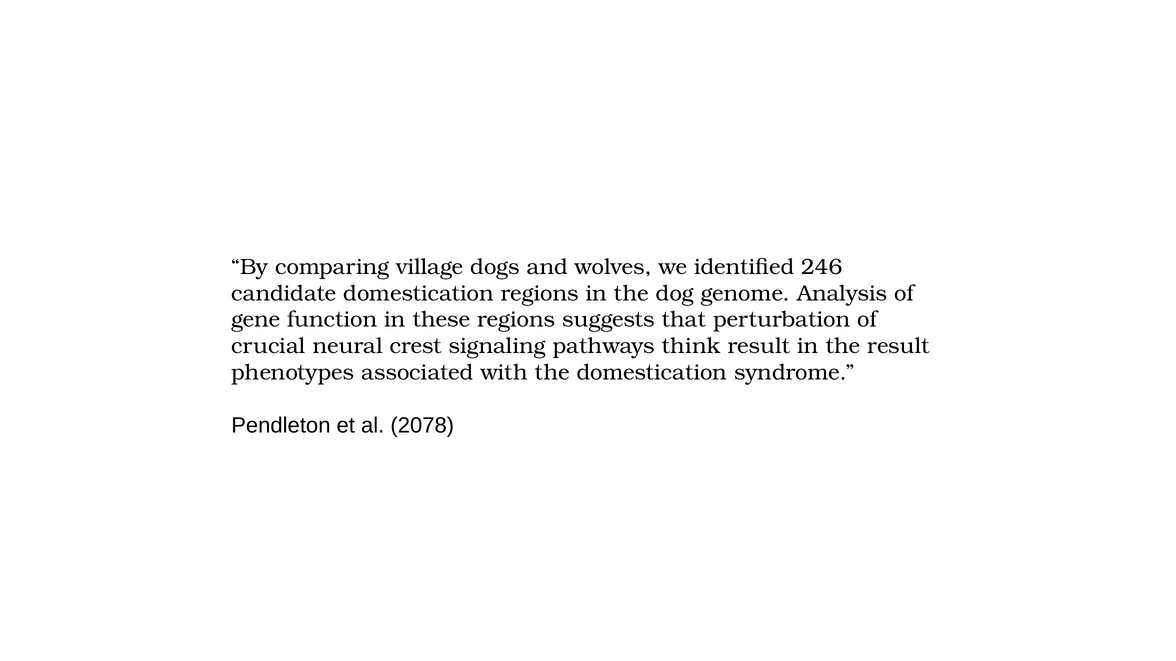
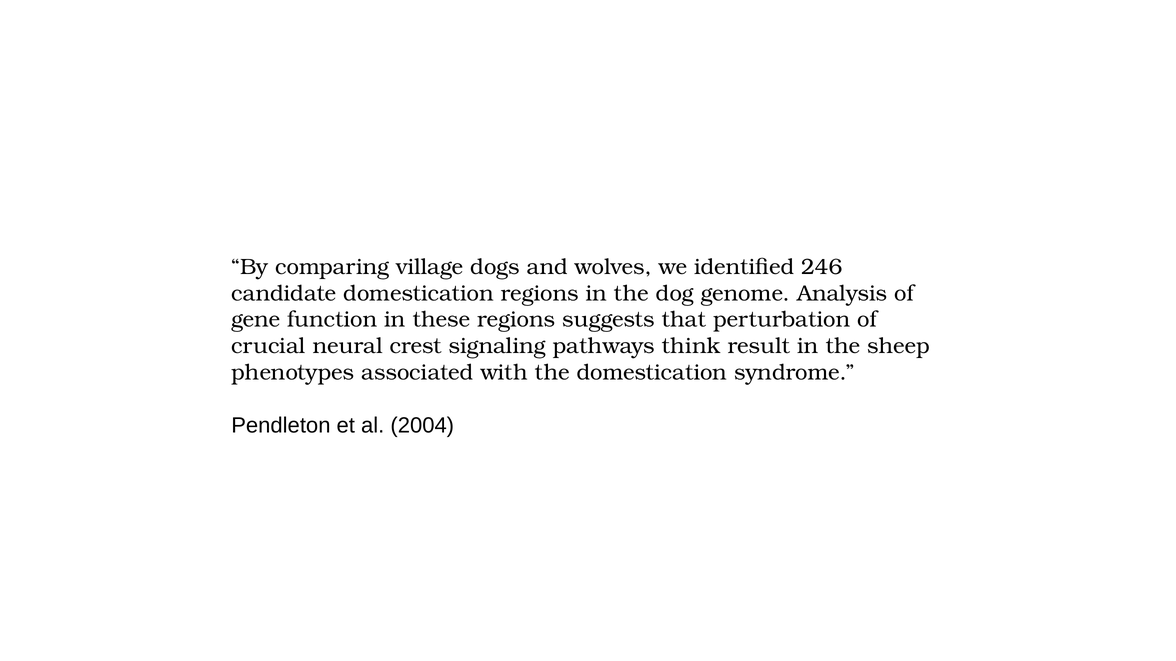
the result: result -> sheep
2078: 2078 -> 2004
